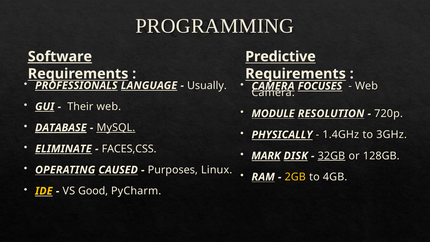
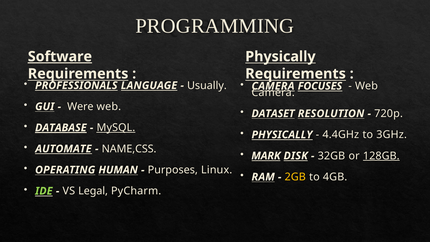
Predictive at (280, 57): Predictive -> Physically
GUI underline: present -> none
Their: Their -> Were
MODULE: MODULE -> DATASET
1.4GHz: 1.4GHz -> 4.4GHz
ELIMINATE: ELIMINATE -> AUTOMATE
FACES,CSS: FACES,CSS -> NAME,CSS
32GB underline: present -> none
128GB underline: none -> present
CAUSED: CAUSED -> HUMAN
IDE colour: yellow -> light green
Good: Good -> Legal
